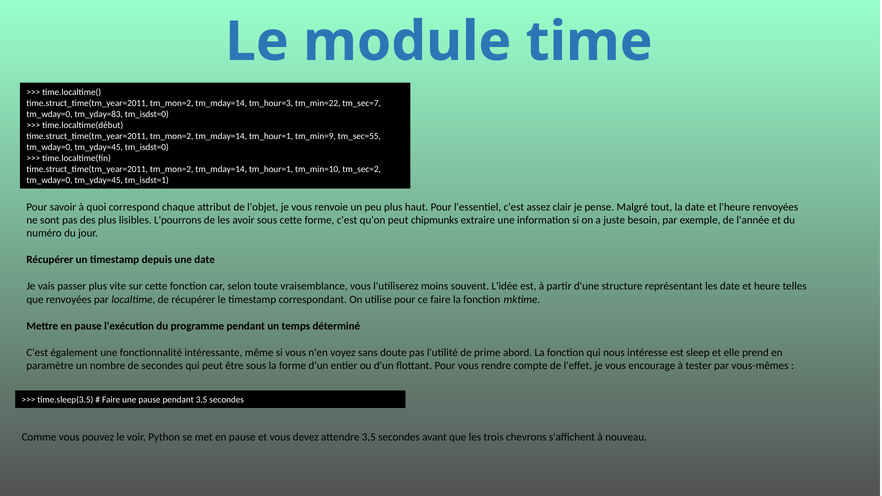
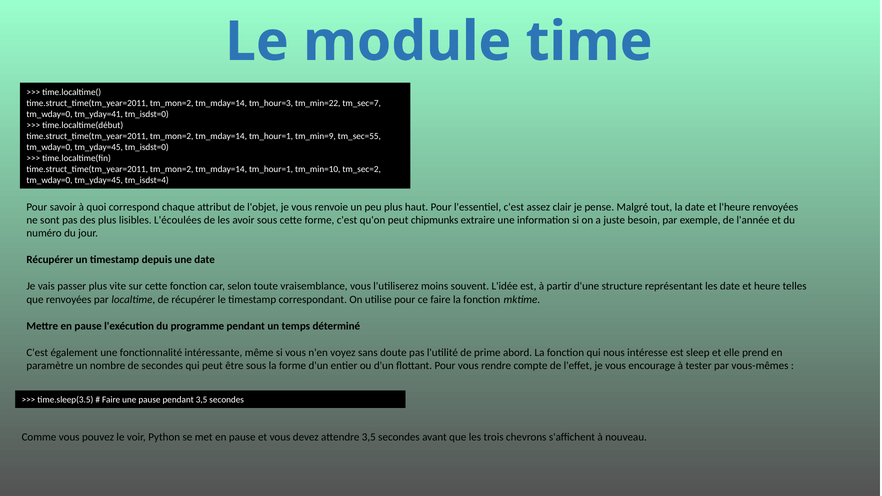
tm_yday=83: tm_yday=83 -> tm_yday=41
tm_isdst=1: tm_isdst=1 -> tm_isdst=4
L'pourrons: L'pourrons -> L'écoulées
